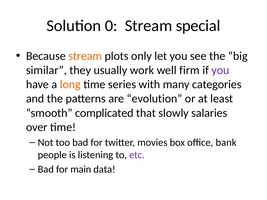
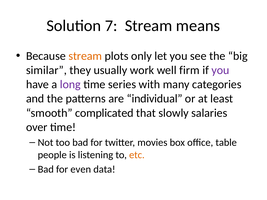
0: 0 -> 7
special: special -> means
long colour: orange -> purple
evolution: evolution -> individual
bank: bank -> table
etc colour: purple -> orange
main: main -> even
